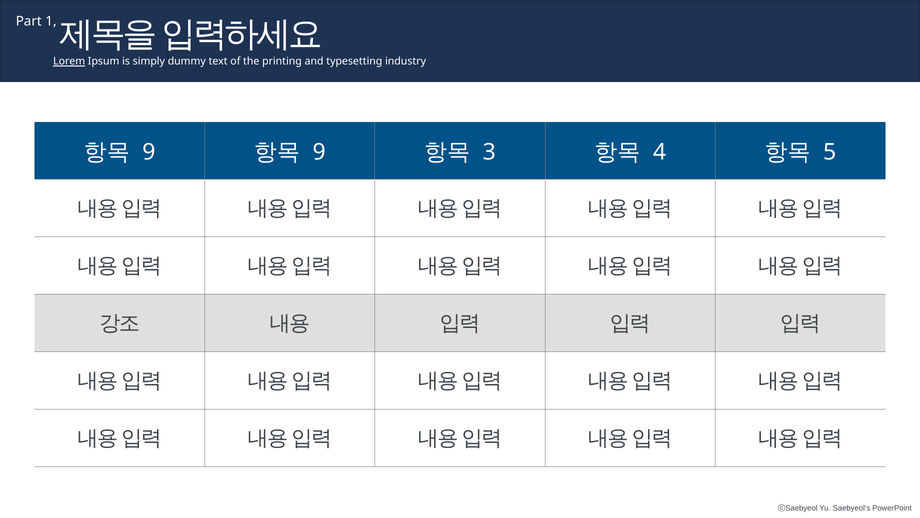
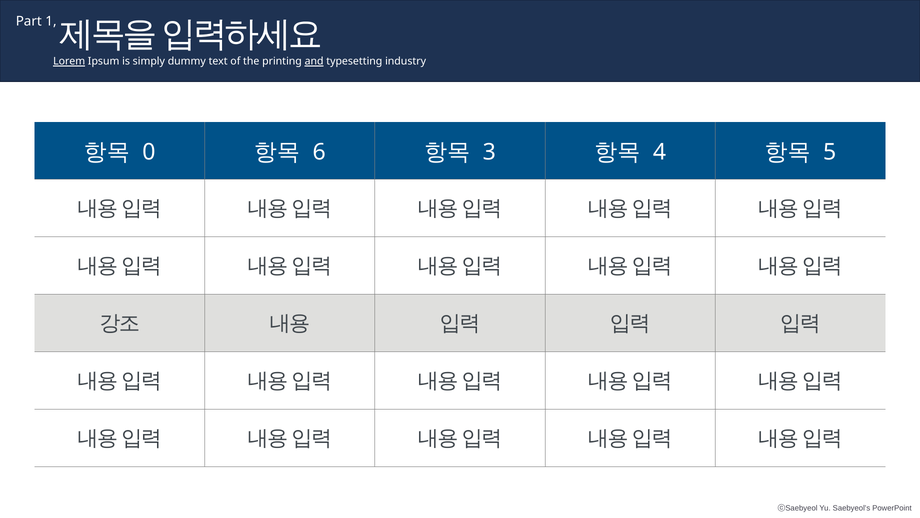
and underline: none -> present
9 at (149, 152): 9 -> 0
9 at (319, 152): 9 -> 6
